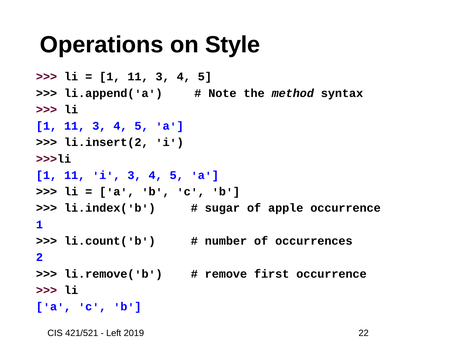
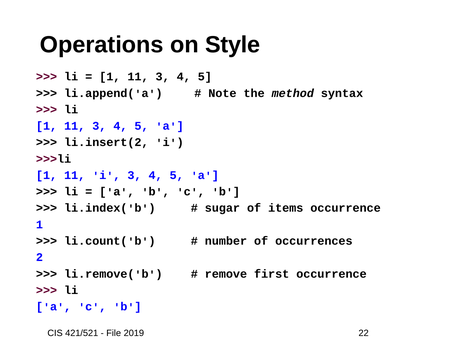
apple: apple -> items
Left: Left -> File
